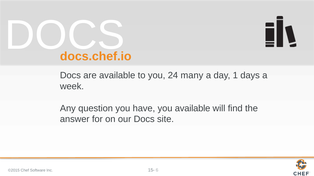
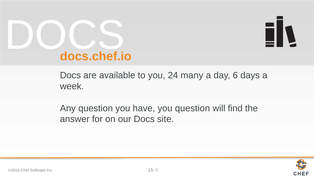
day 1: 1 -> 6
you available: available -> question
